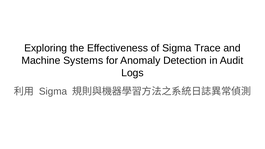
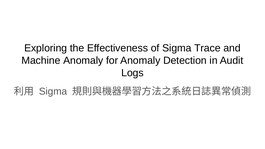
Machine Systems: Systems -> Anomaly
